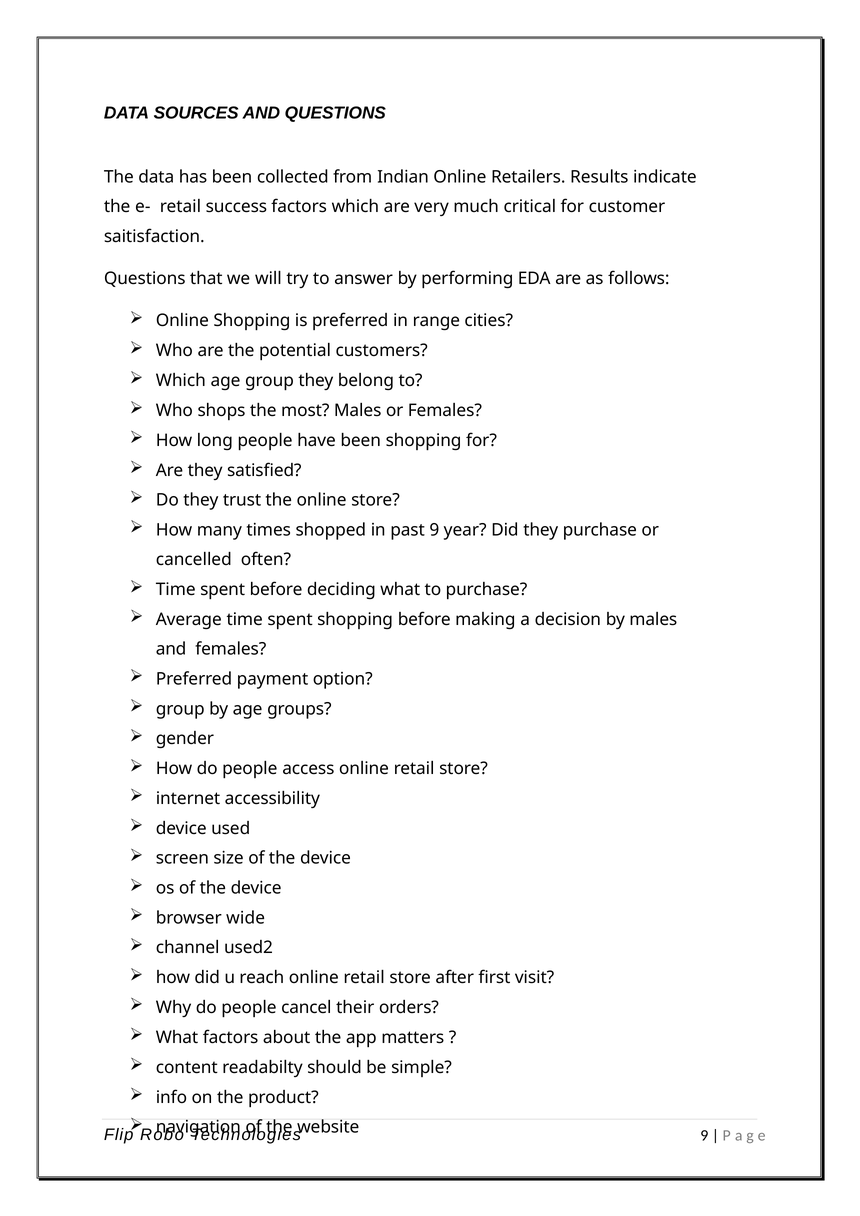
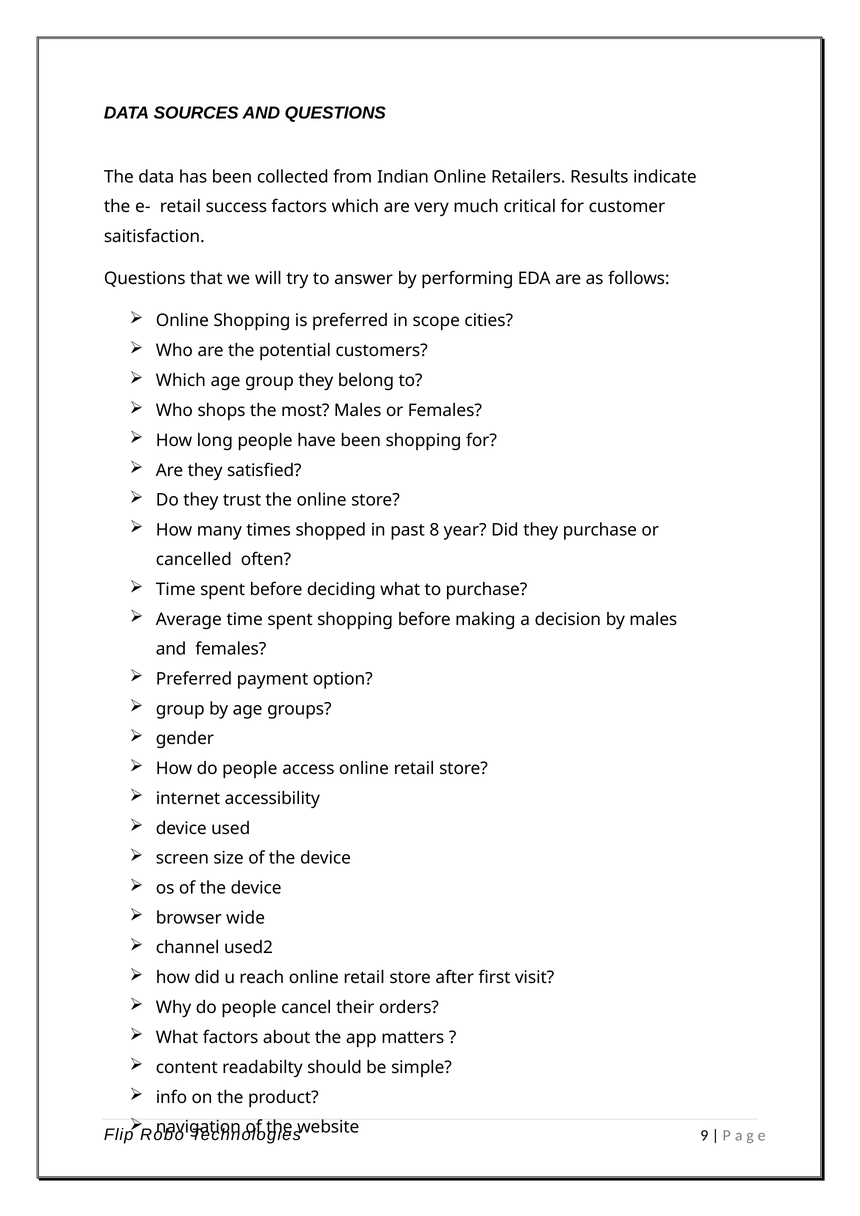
range: range -> scope
past 9: 9 -> 8
